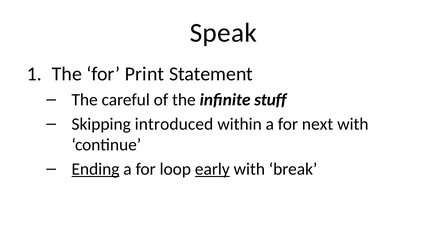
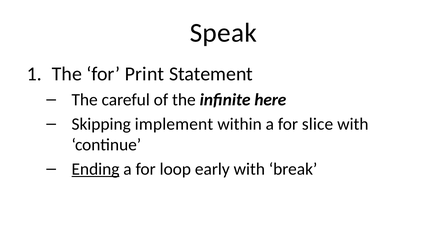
stuff: stuff -> here
introduced: introduced -> implement
next: next -> slice
early underline: present -> none
